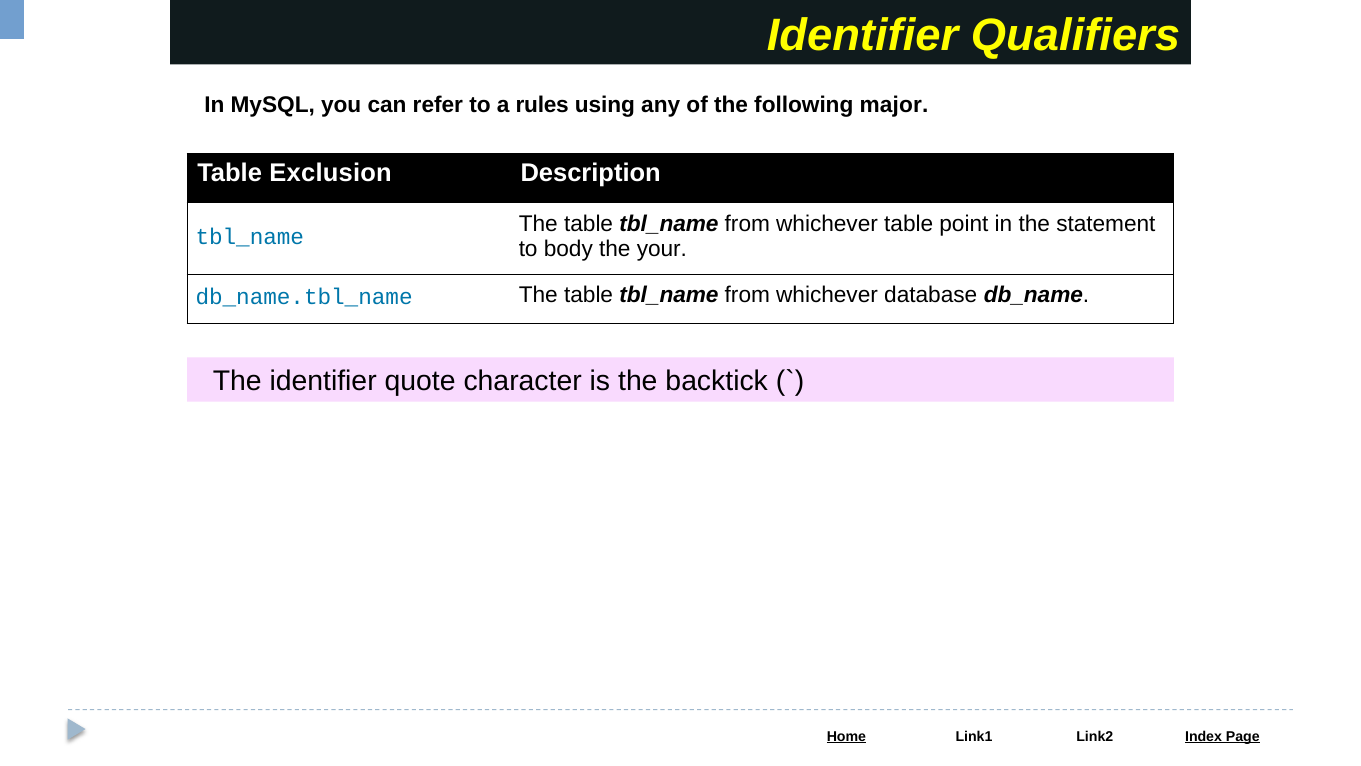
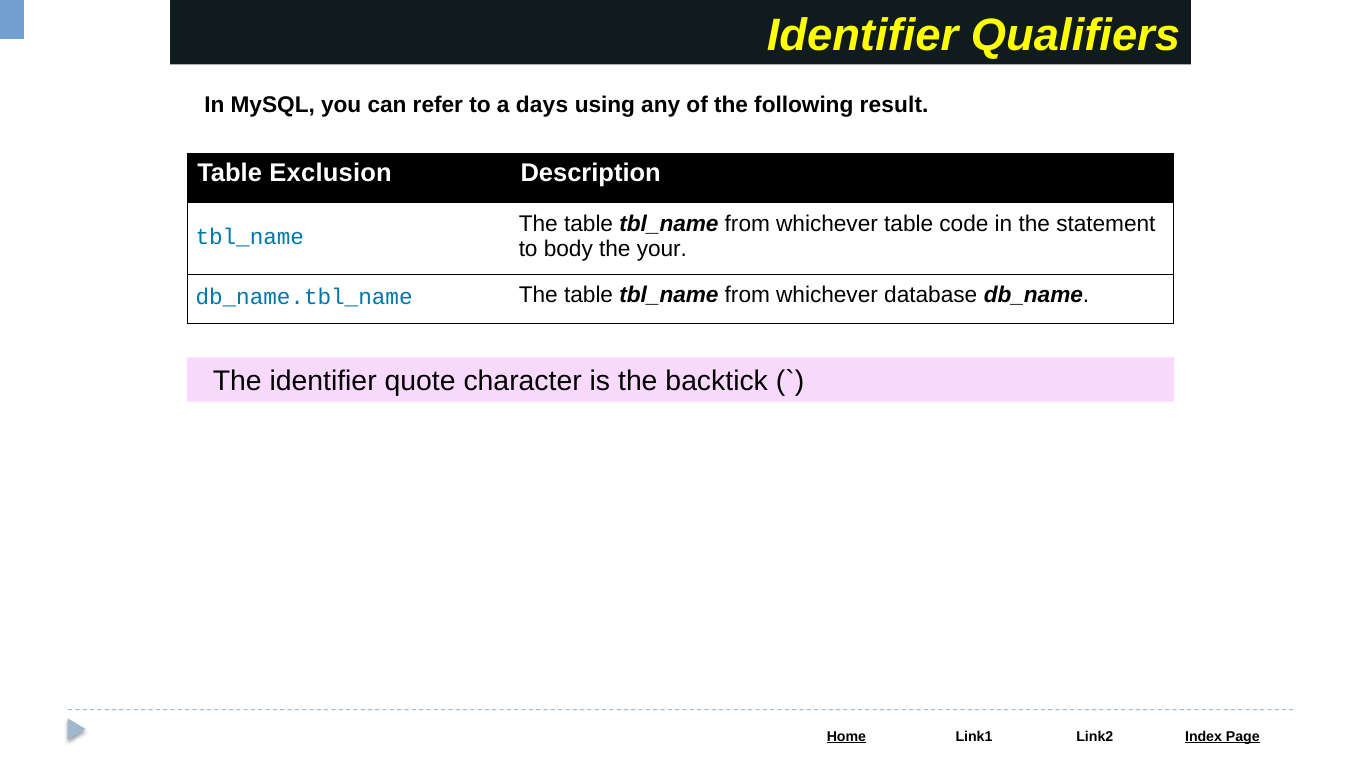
rules: rules -> days
major: major -> result
point: point -> code
